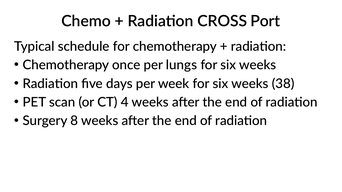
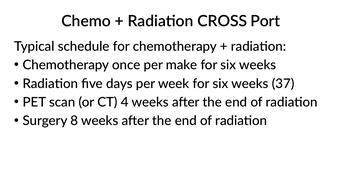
lungs: lungs -> make
38: 38 -> 37
